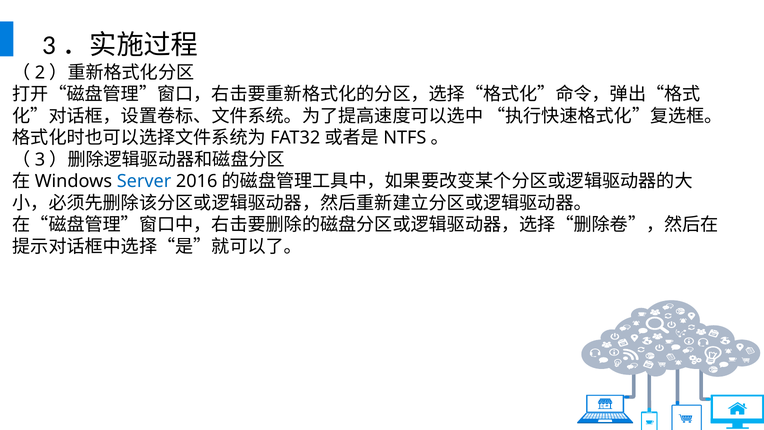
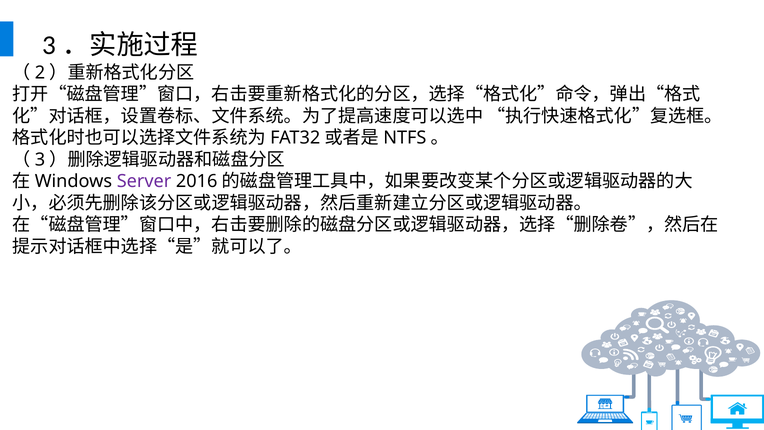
Server colour: blue -> purple
